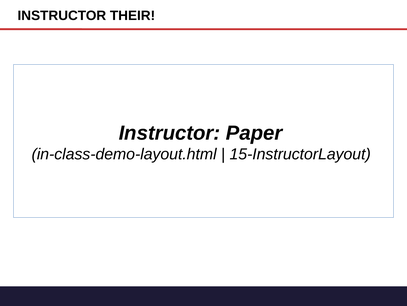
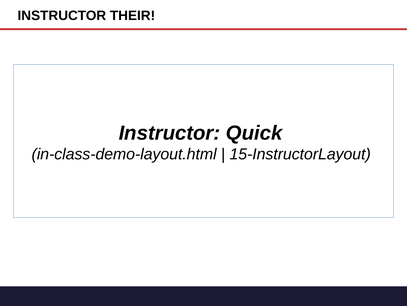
Paper: Paper -> Quick
